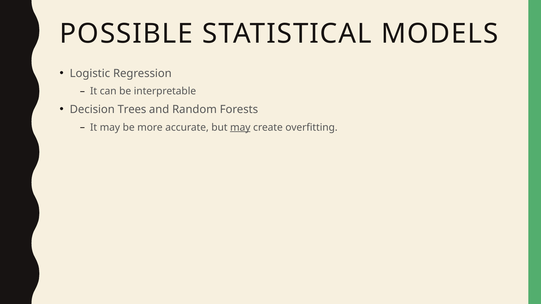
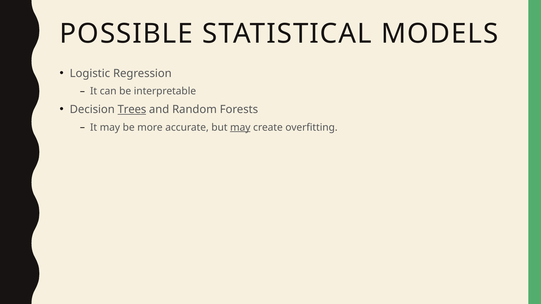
Trees underline: none -> present
